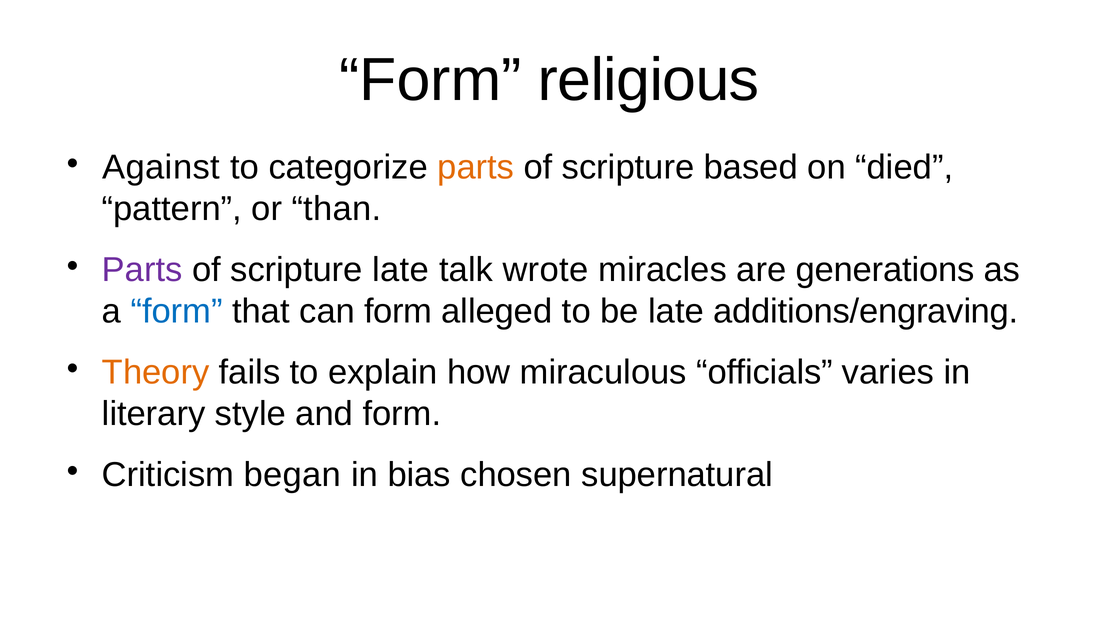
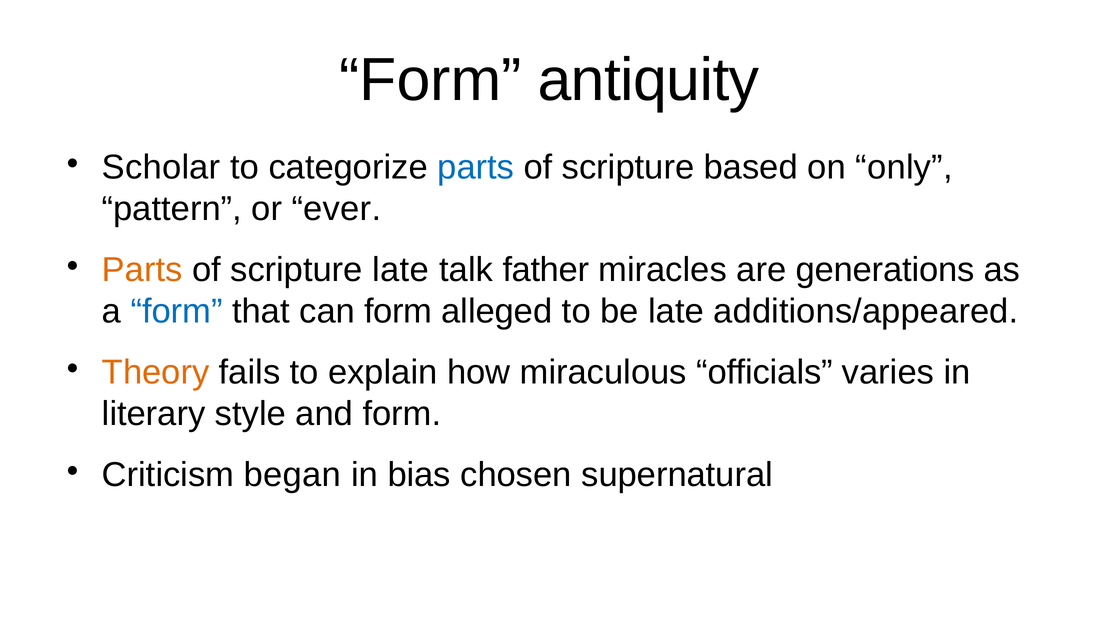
religious: religious -> antiquity
Against: Against -> Scholar
parts at (476, 168) colour: orange -> blue
died: died -> only
than: than -> ever
Parts at (142, 270) colour: purple -> orange
wrote: wrote -> father
additions/engraving: additions/engraving -> additions/appeared
